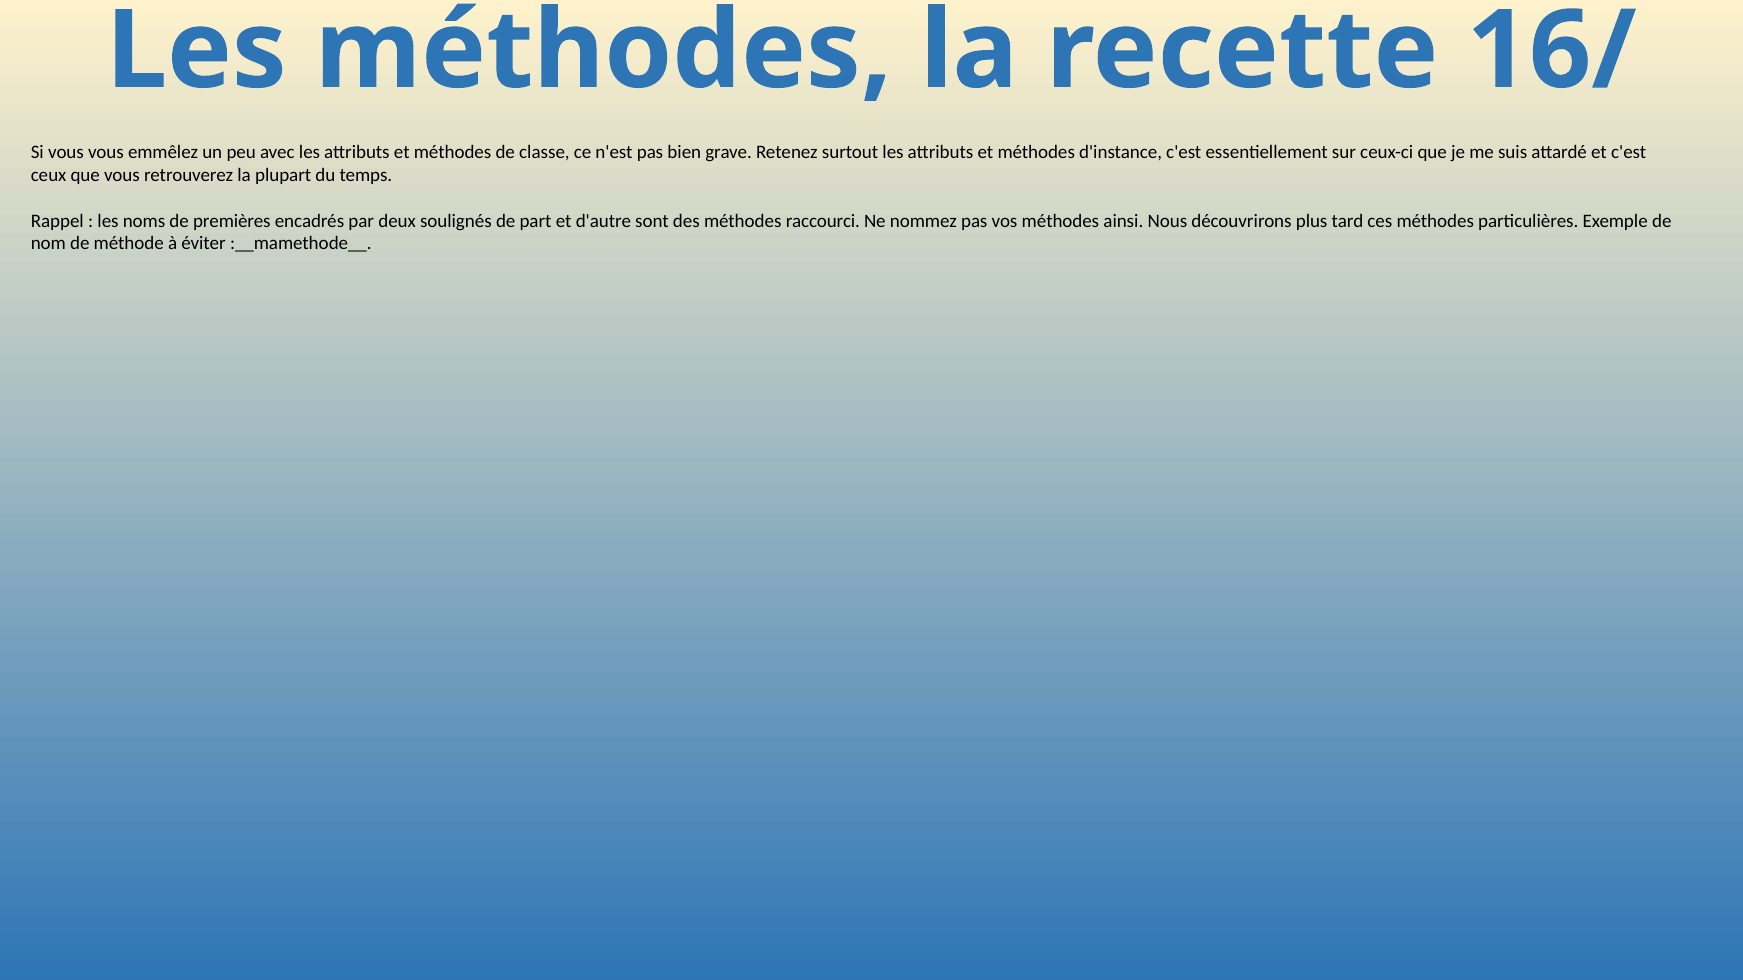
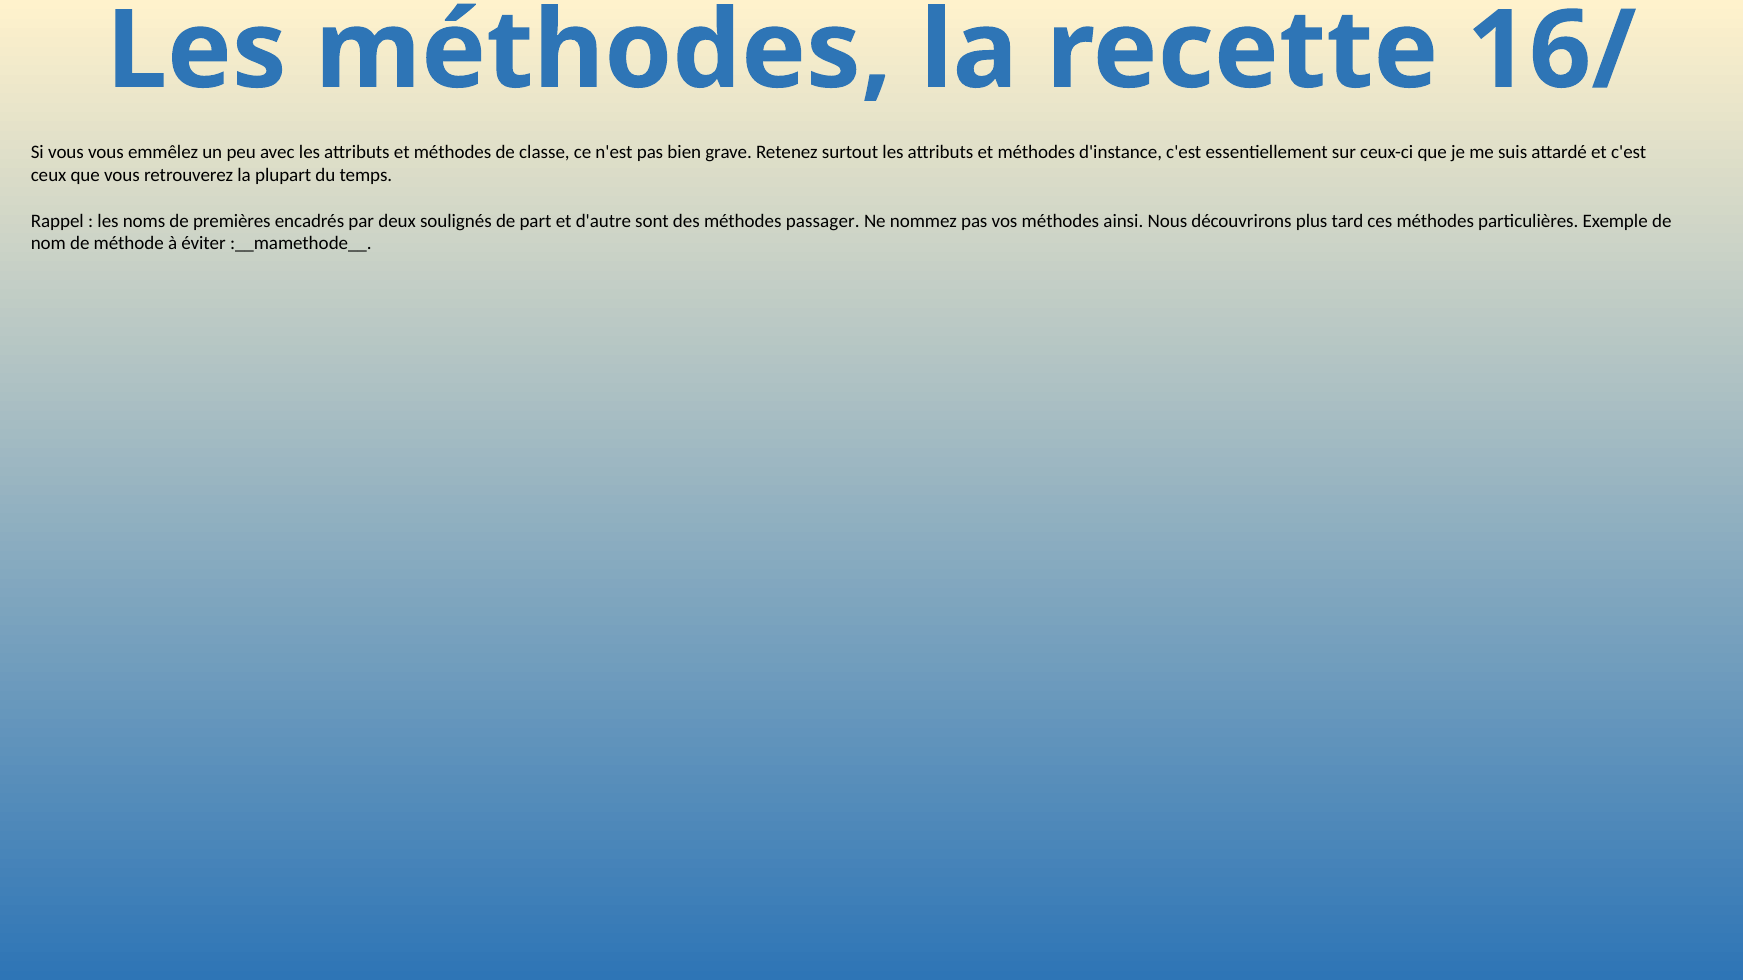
raccourci: raccourci -> passager
